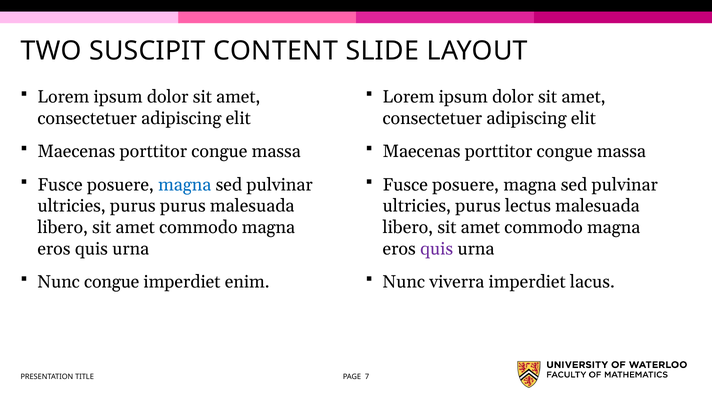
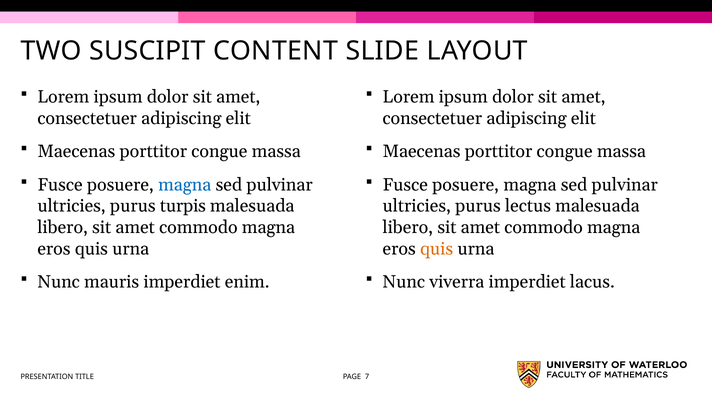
purus purus: purus -> turpis
quis at (437, 249) colour: purple -> orange
Nunc congue: congue -> mauris
